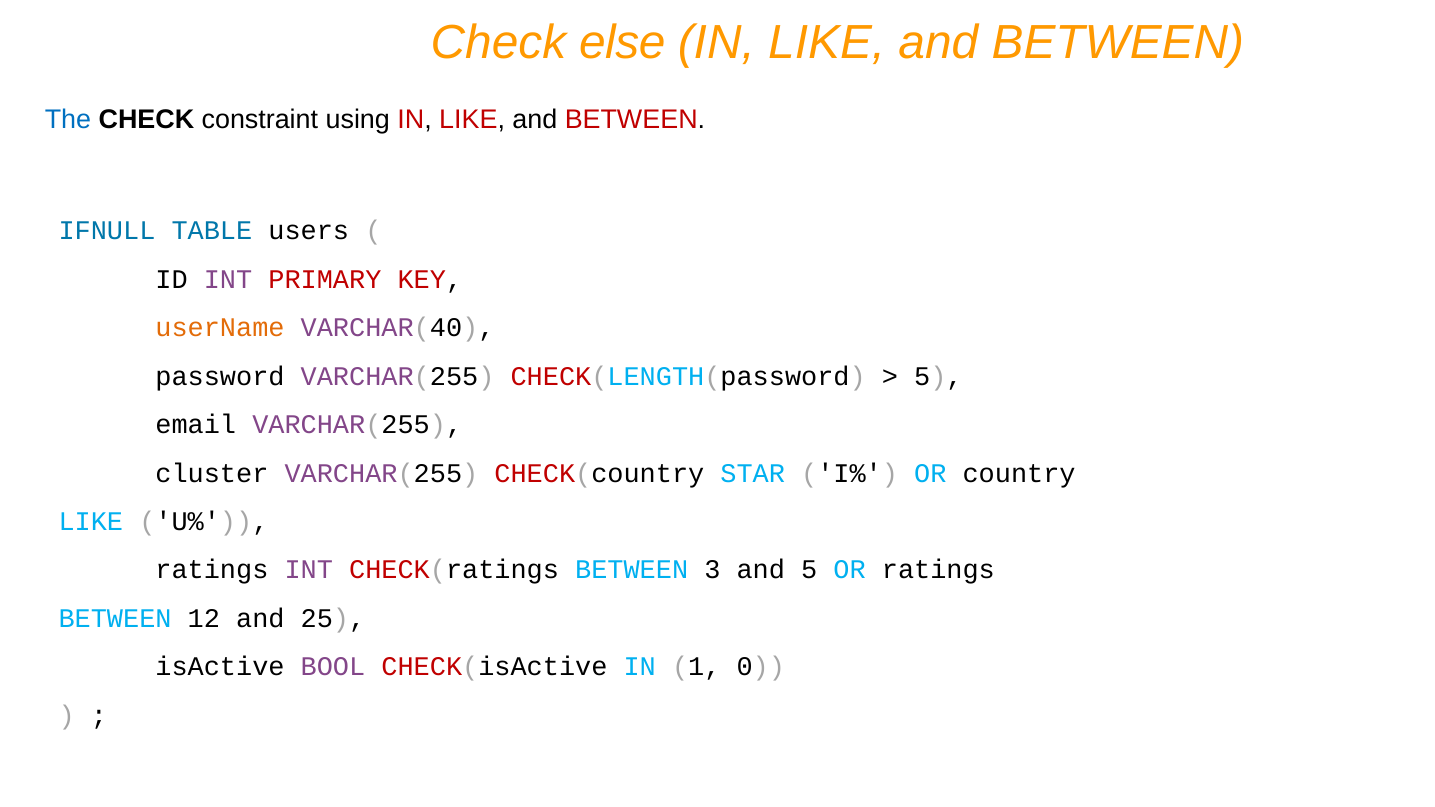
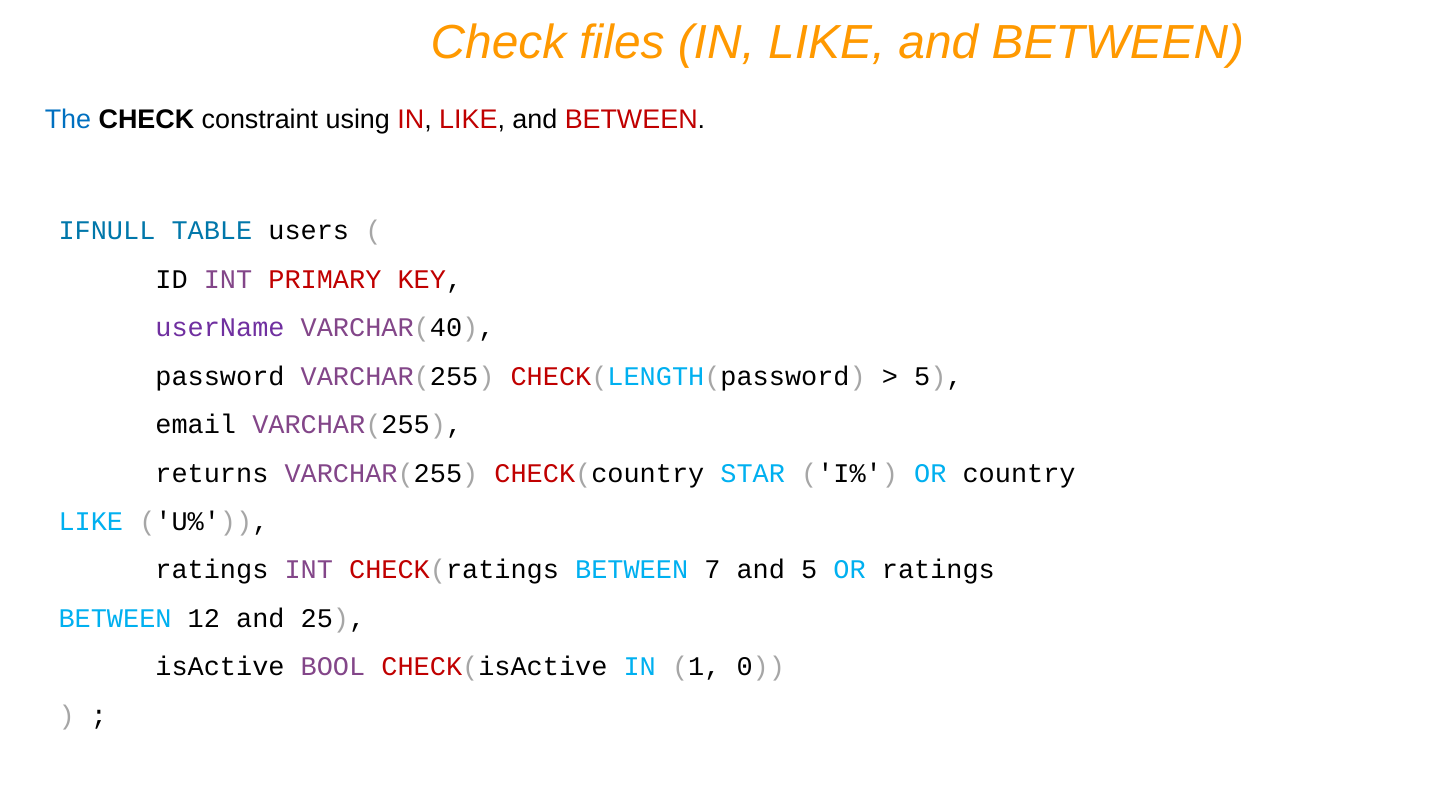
else: else -> files
userName colour: orange -> purple
cluster: cluster -> returns
3: 3 -> 7
